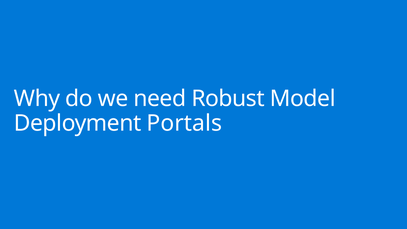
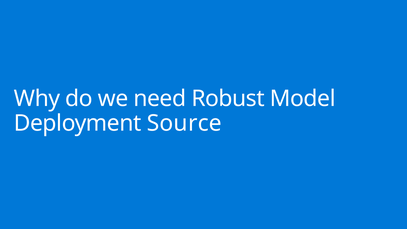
Portals: Portals -> Source
